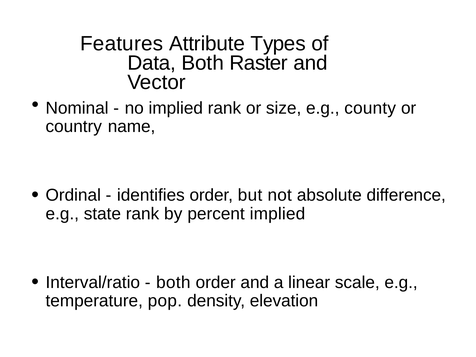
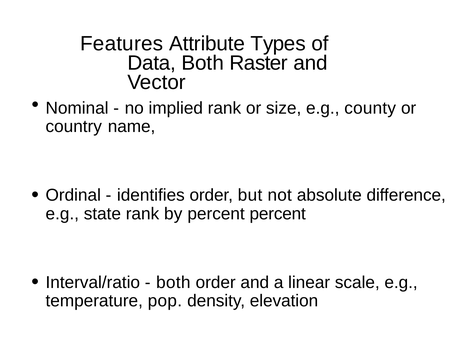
percent implied: implied -> percent
